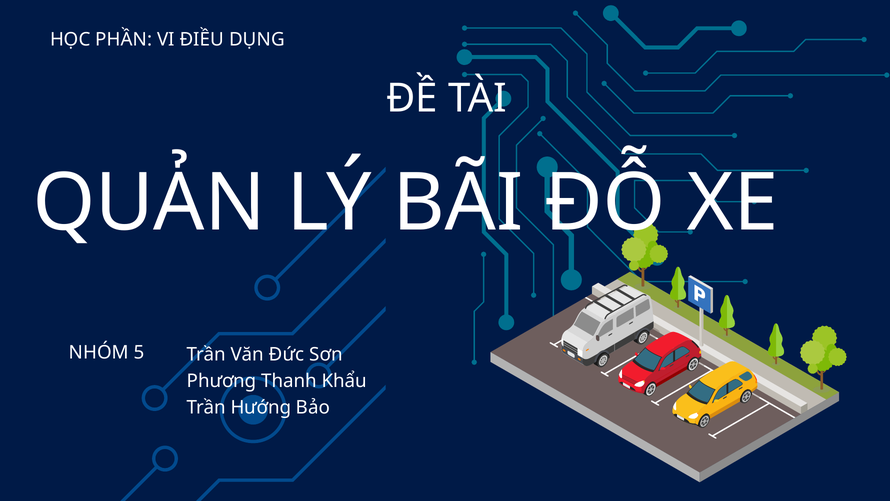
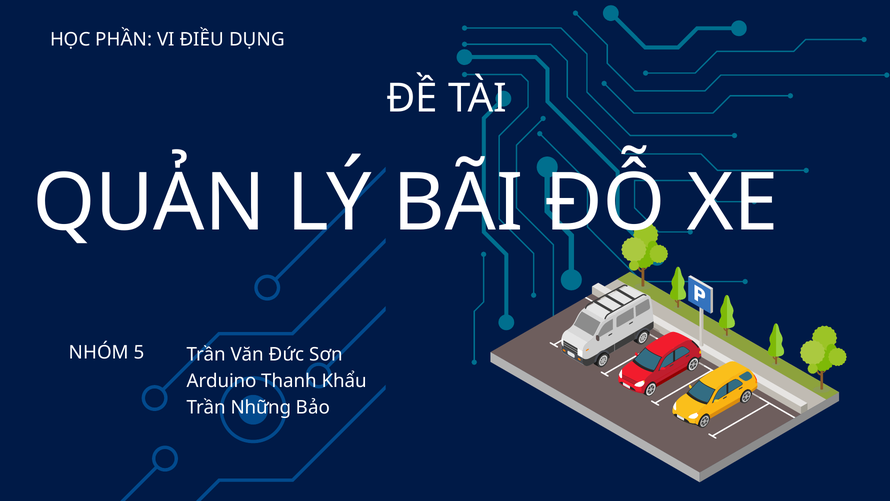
Phương: Phương -> Arduino
Hướng: Hướng -> Những
